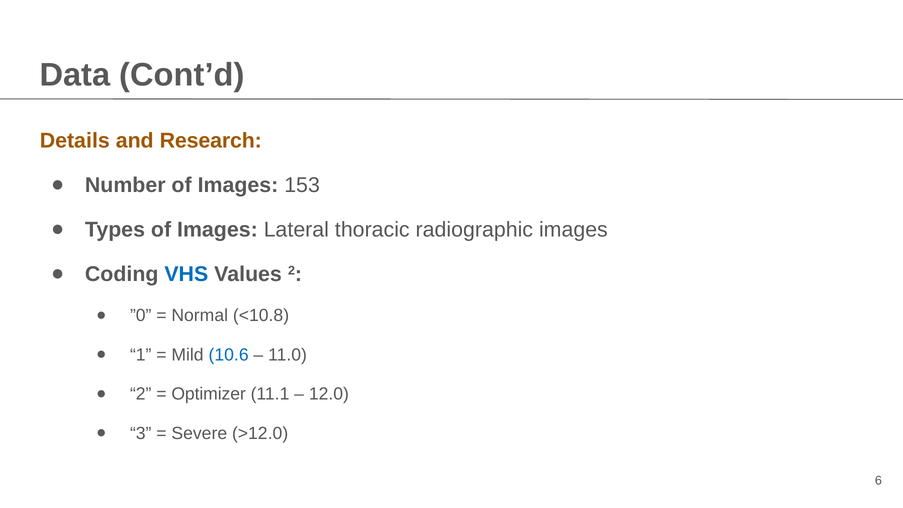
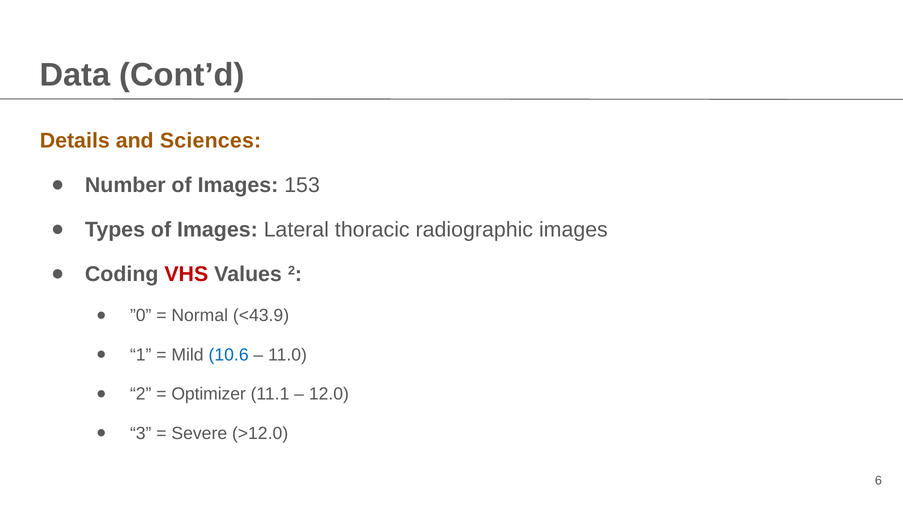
Research: Research -> Sciences
VHS colour: blue -> red
<10.8: <10.8 -> <43.9
